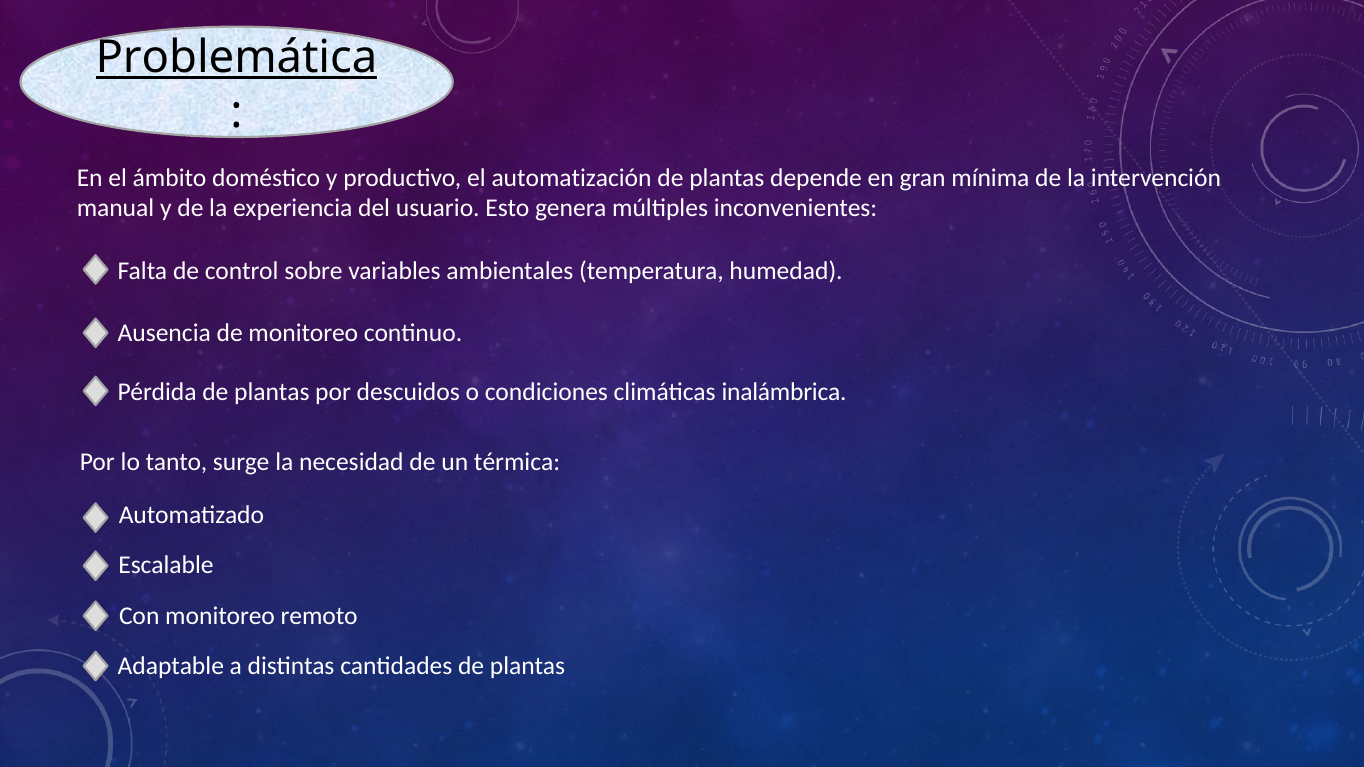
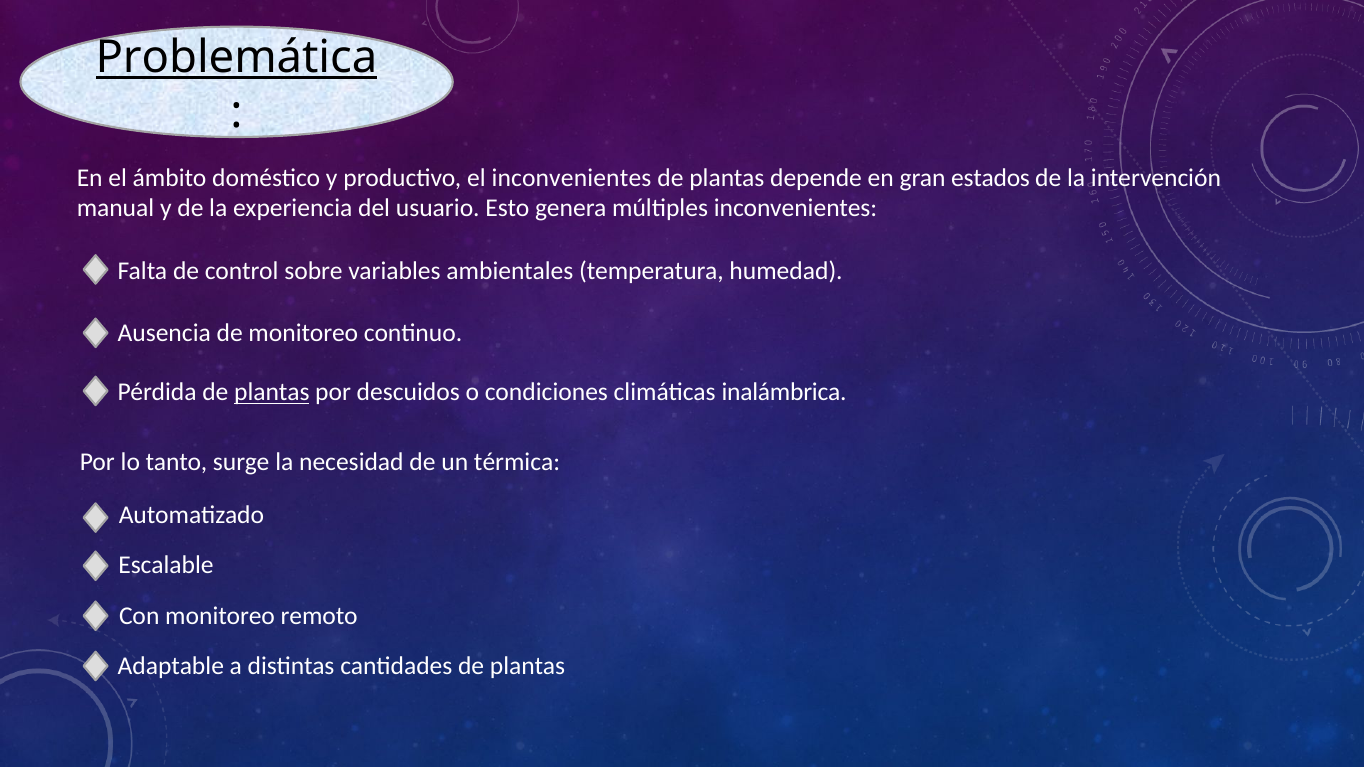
el automatización: automatización -> inconvenientes
mínima: mínima -> estados
plantas at (272, 392) underline: none -> present
